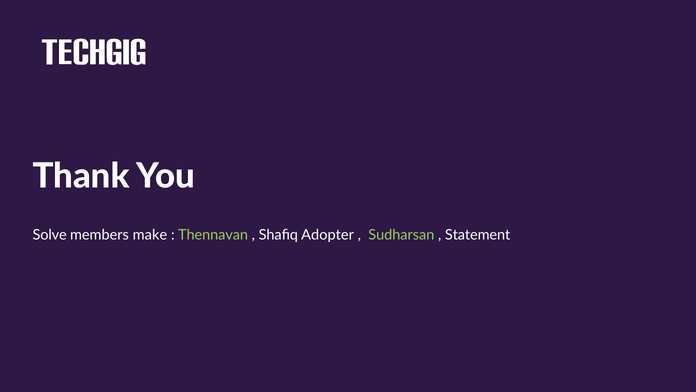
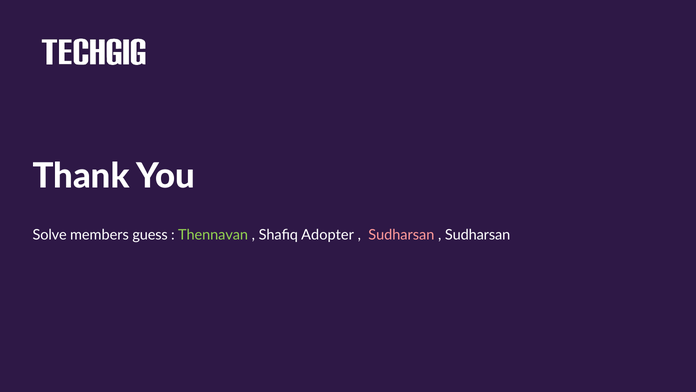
make: make -> guess
Sudharsan at (401, 235) colour: light green -> pink
Statement at (478, 235): Statement -> Sudharsan
